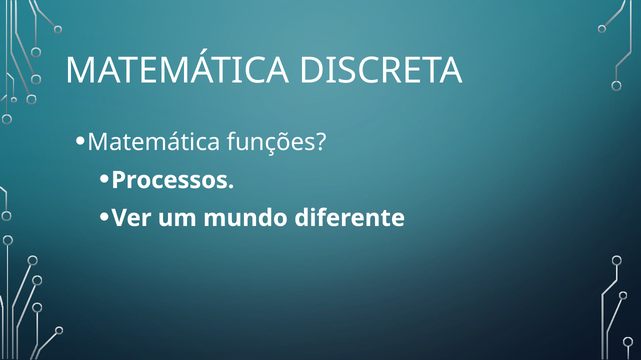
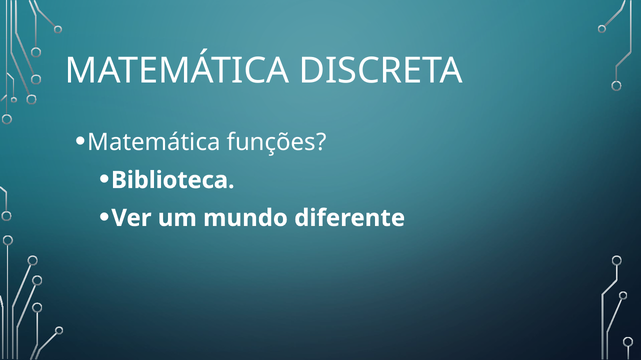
Processos: Processos -> Biblioteca
